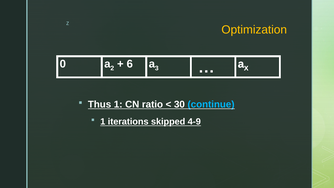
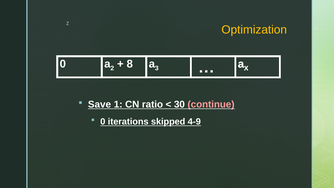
6: 6 -> 8
Thus: Thus -> Save
continue colour: light blue -> pink
1 at (103, 122): 1 -> 0
